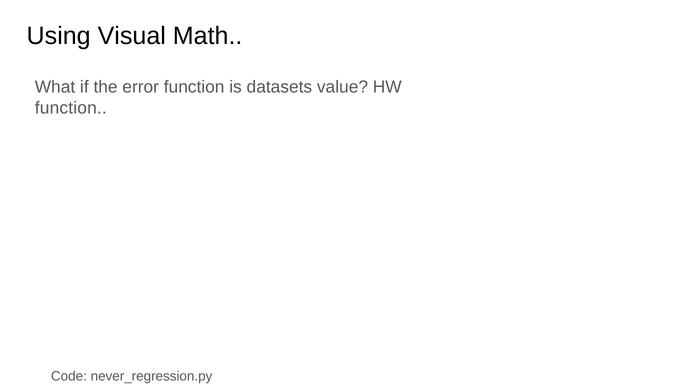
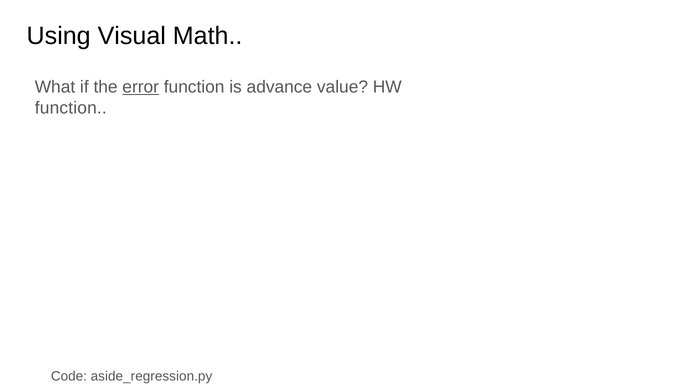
error underline: none -> present
datasets: datasets -> advance
never_regression.py: never_regression.py -> aside_regression.py
